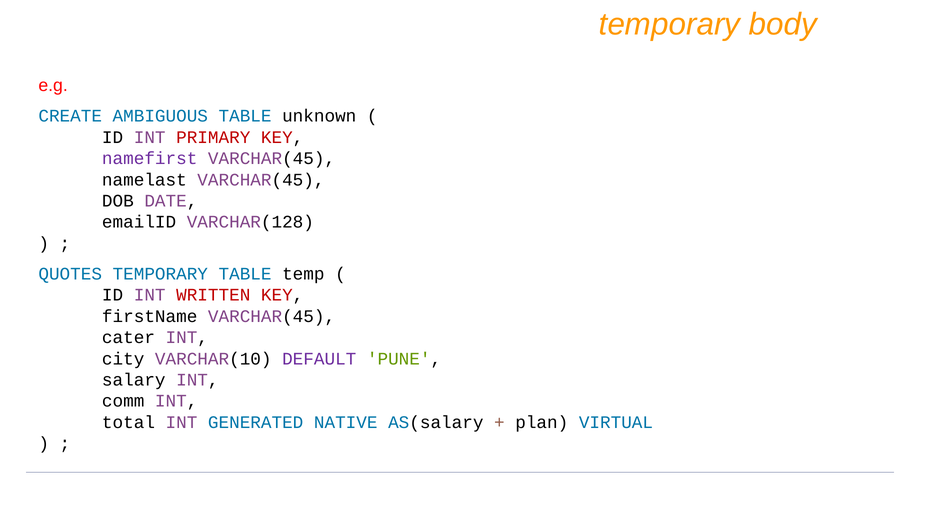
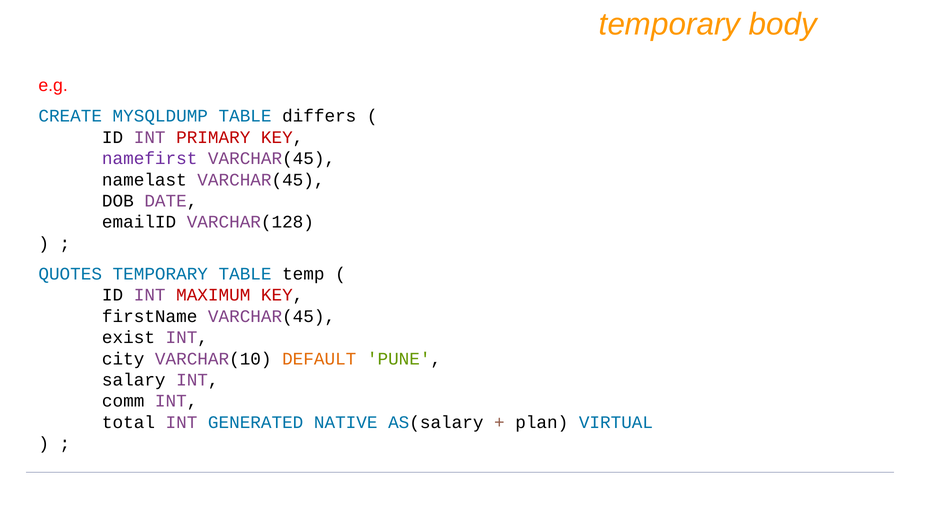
AMBIGUOUS: AMBIGUOUS -> MYSQLDUMP
unknown: unknown -> differs
WRITTEN: WRITTEN -> MAXIMUM
cater: cater -> exist
DEFAULT colour: purple -> orange
